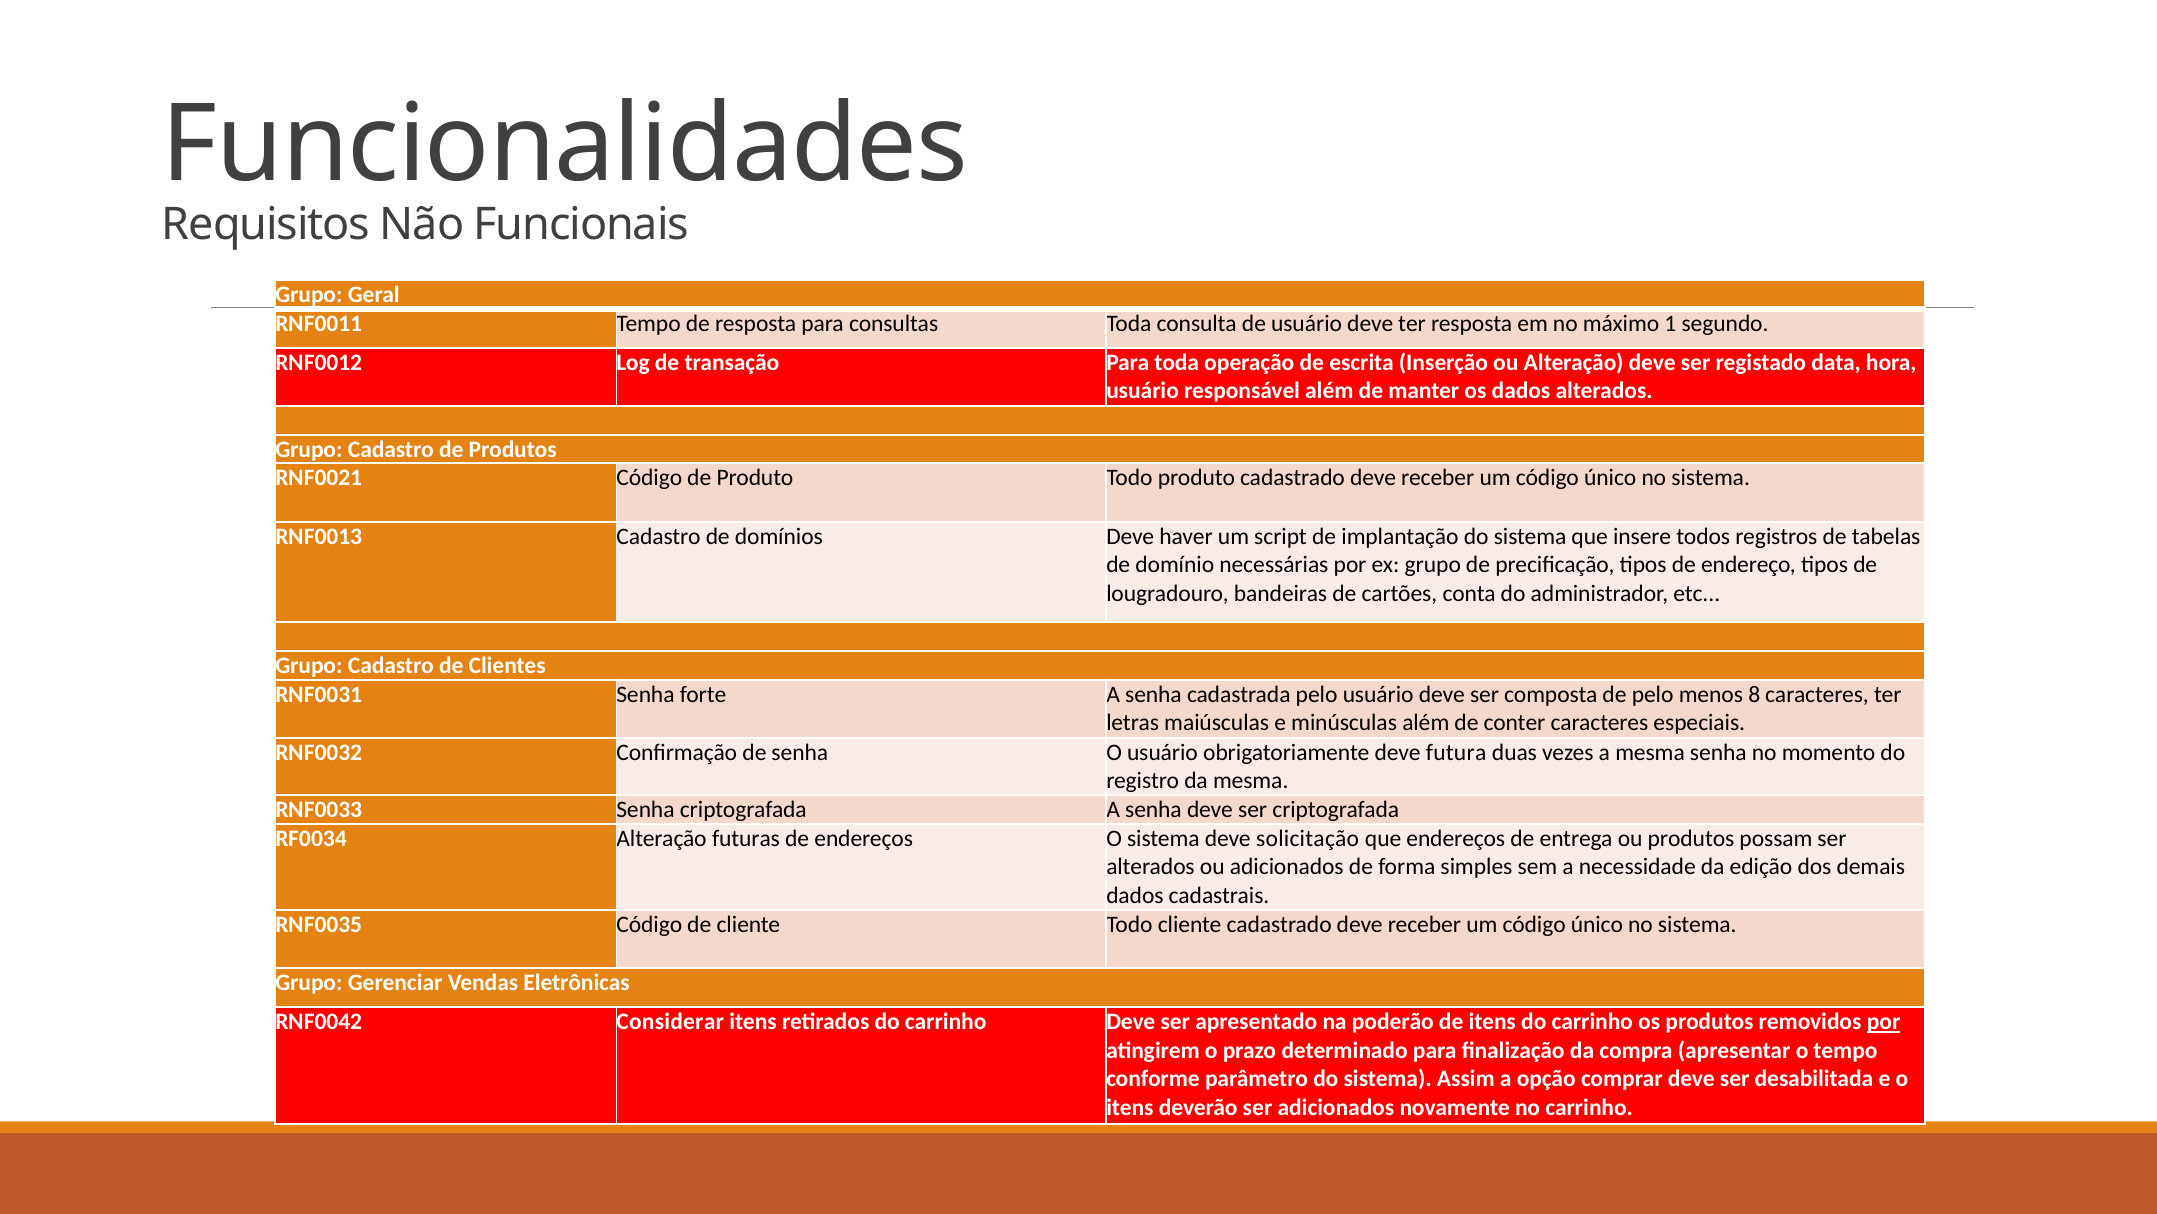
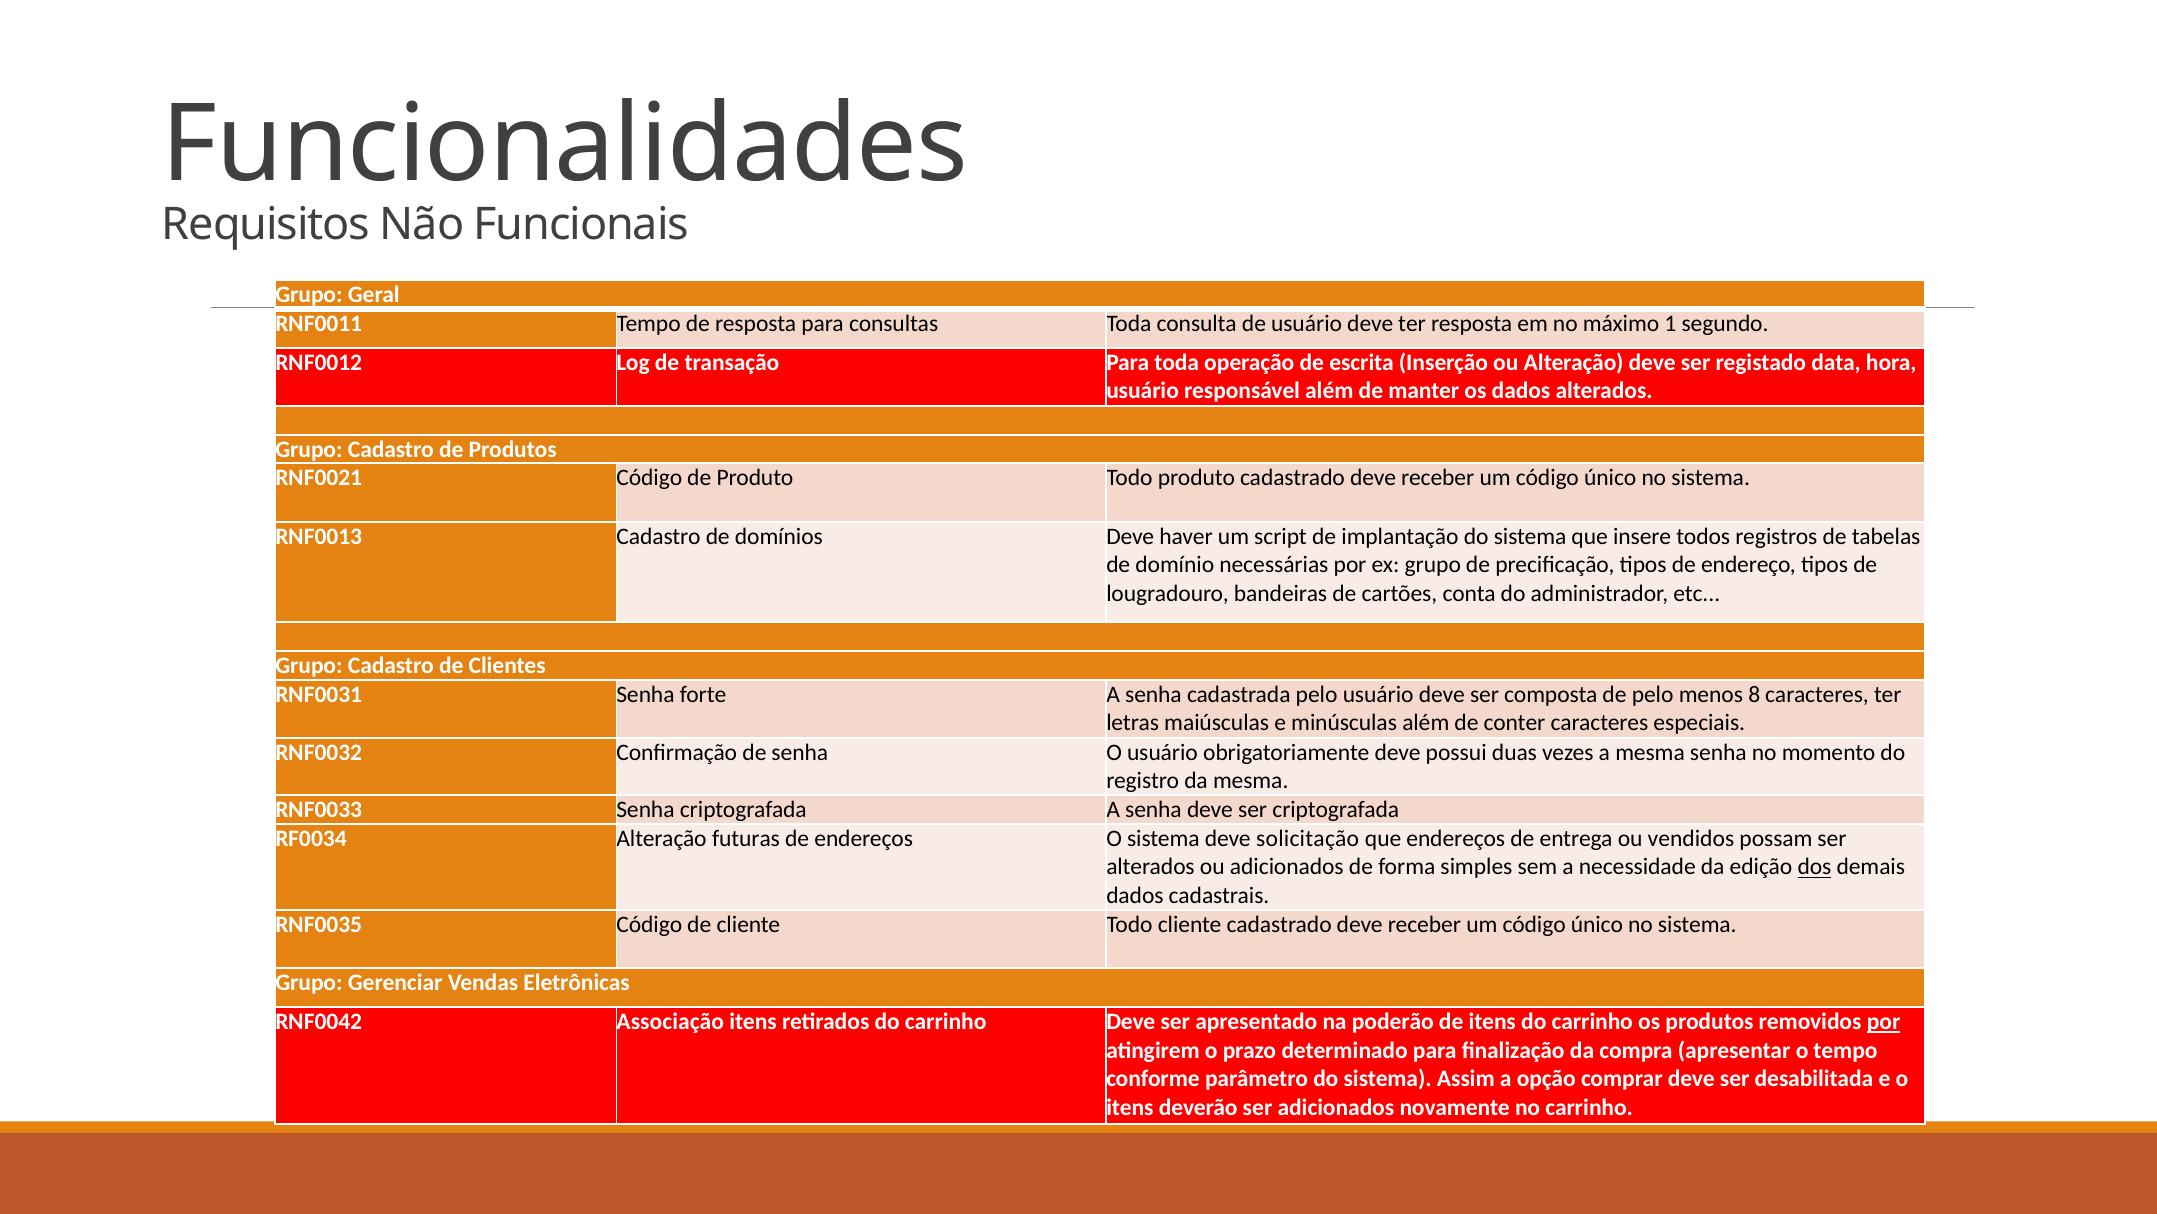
futura: futura -> possui
ou produtos: produtos -> vendidos
dos underline: none -> present
Considerar: Considerar -> Associação
